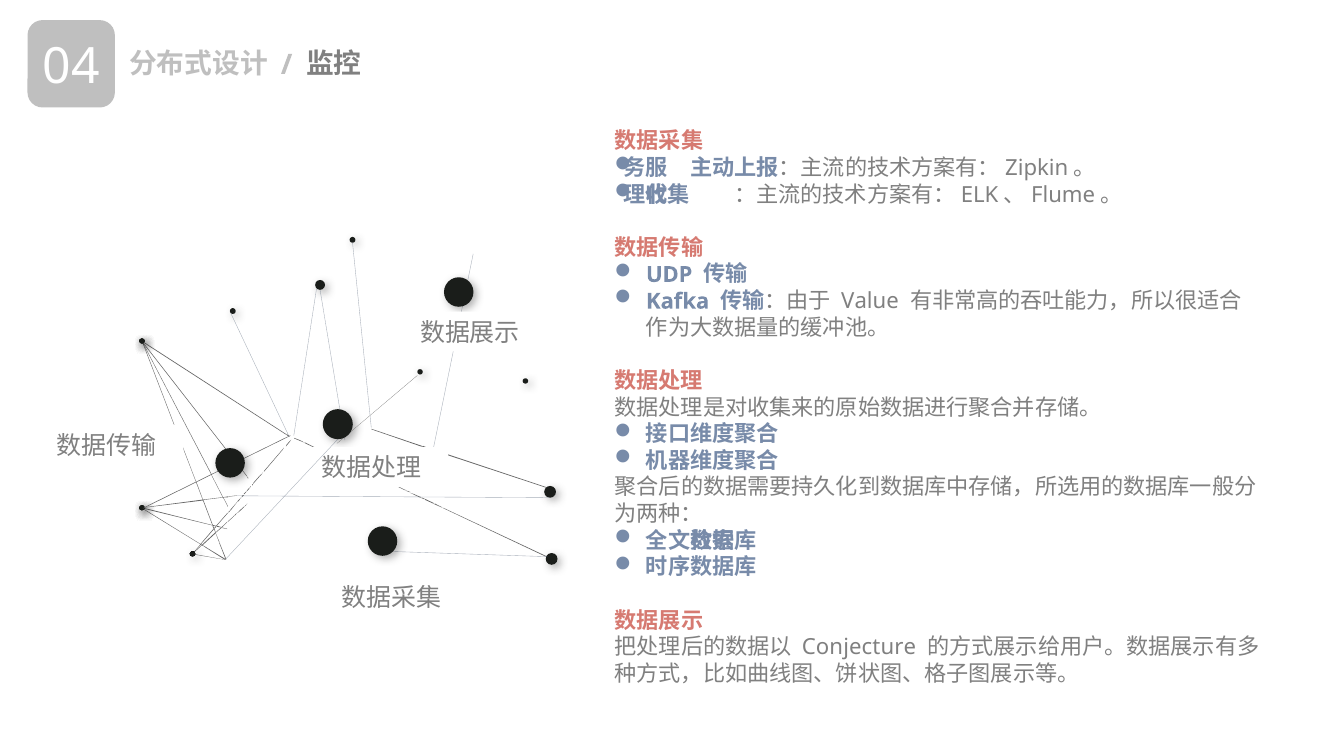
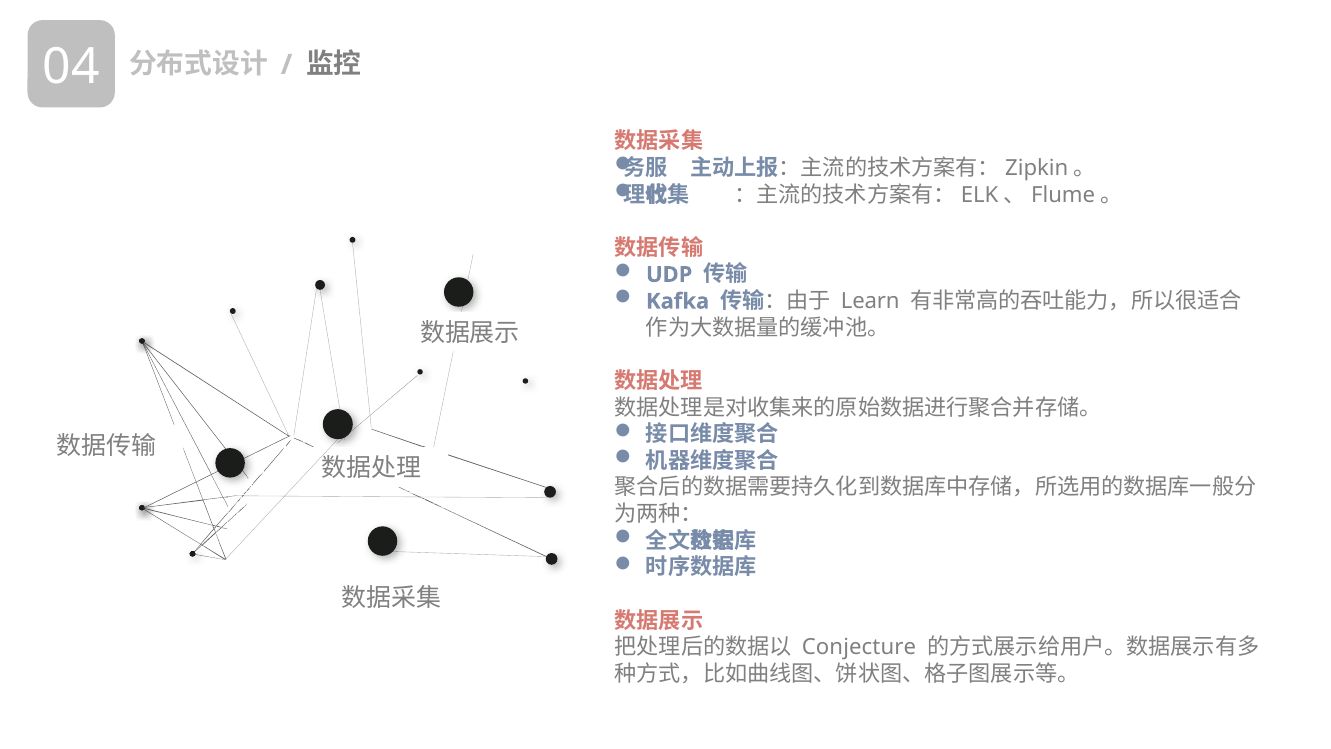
Value: Value -> Learn
